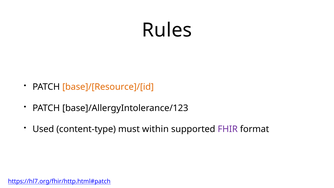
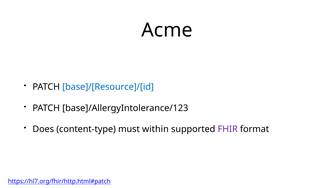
Rules: Rules -> Acme
base]/[Resource]/[id colour: orange -> blue
Used: Used -> Does
